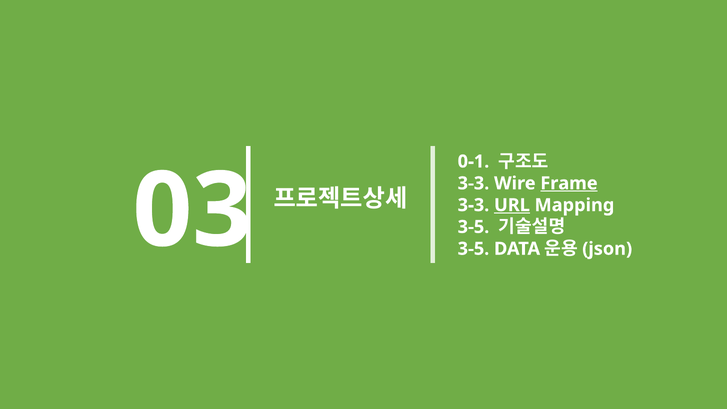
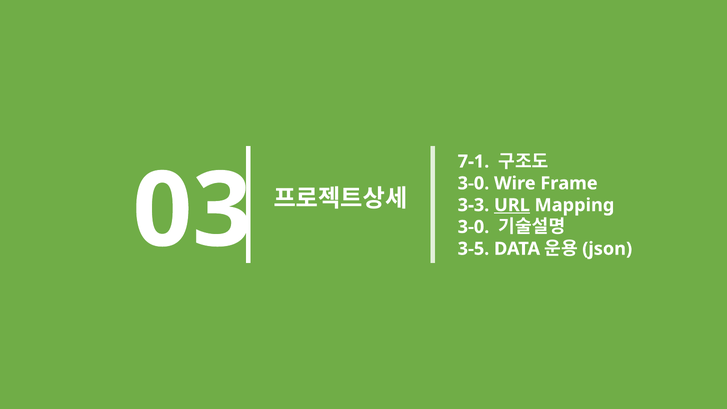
0-1: 0-1 -> 7-1
3-3 at (473, 183): 3-3 -> 3-0
Frame underline: present -> none
3-5 at (473, 227): 3-5 -> 3-0
